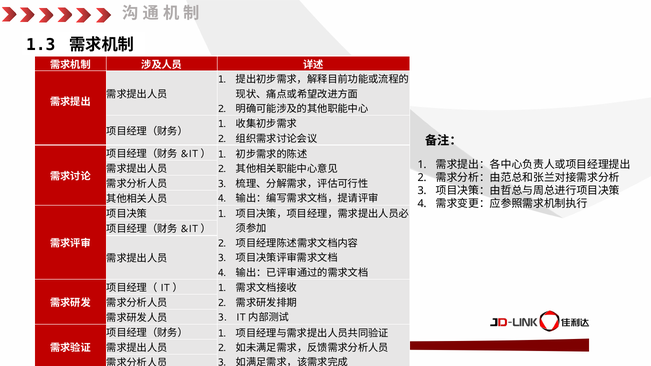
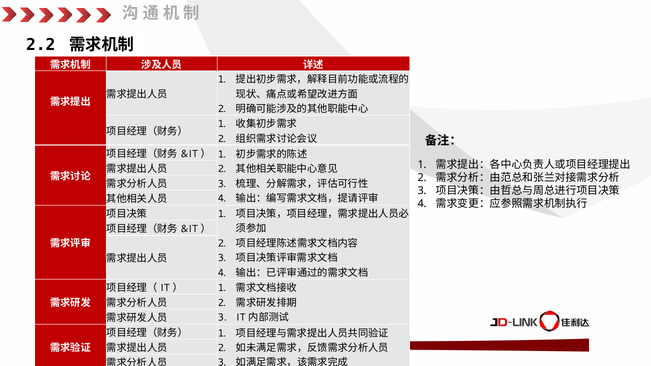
1.3: 1.3 -> 2.2
